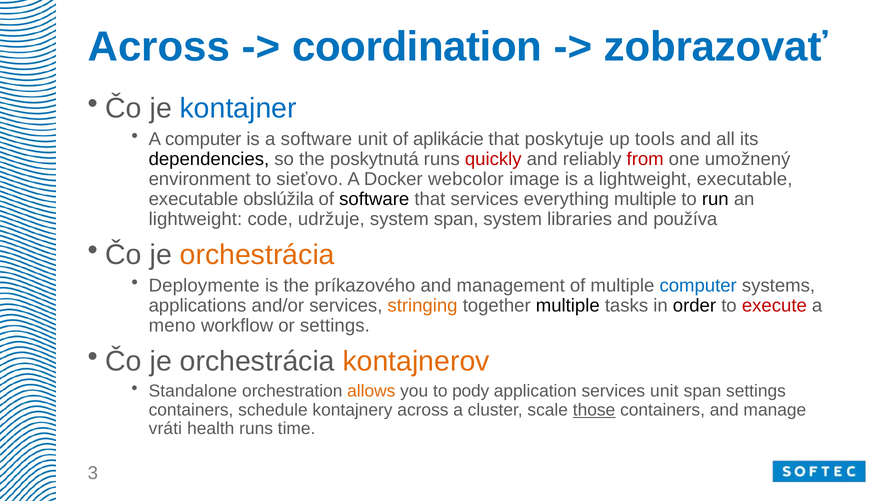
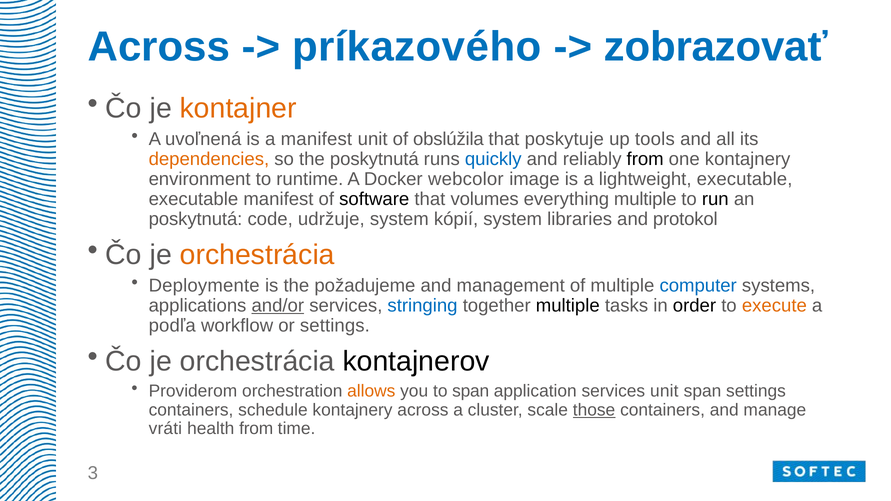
coordination: coordination -> príkazového
kontajner colour: blue -> orange
A computer: computer -> uvoľnená
a software: software -> manifest
aplikácie: aplikácie -> obslúžila
dependencies colour: black -> orange
quickly colour: red -> blue
from at (645, 159) colour: red -> black
one umožnený: umožnený -> kontajnery
sieťovo: sieťovo -> runtime
executable obslúžila: obslúžila -> manifest
that services: services -> volumes
lightweight at (195, 219): lightweight -> poskytnutá
system span: span -> kópií
používa: používa -> protokol
príkazového: príkazového -> požadujeme
and/or underline: none -> present
stringing colour: orange -> blue
execute colour: red -> orange
meno: meno -> podľa
kontajnerov colour: orange -> black
Standalone: Standalone -> Providerom
to pody: pody -> span
health runs: runs -> from
